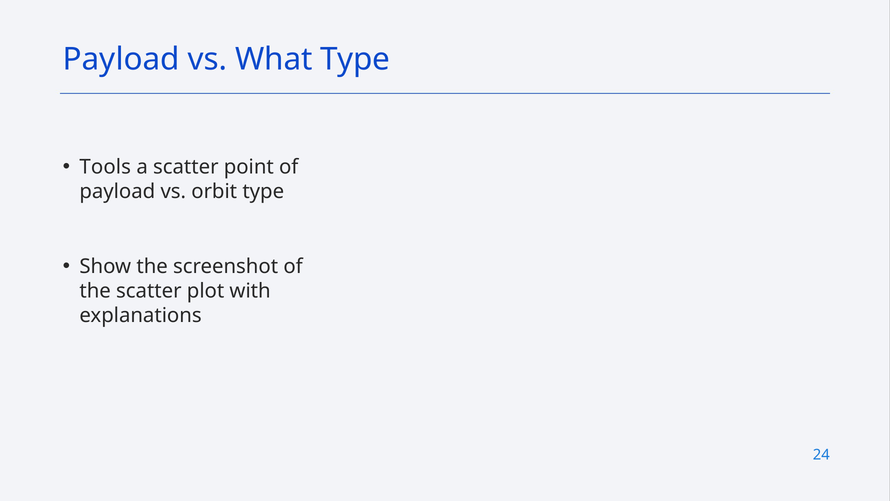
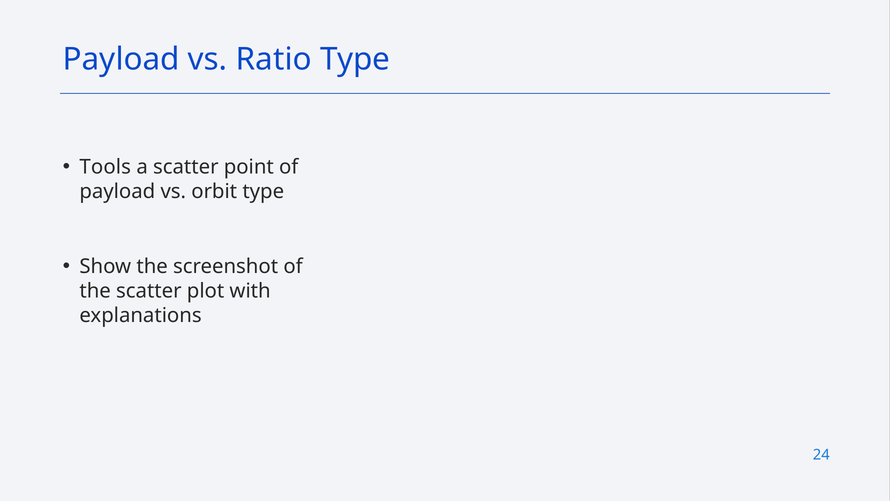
What: What -> Ratio
